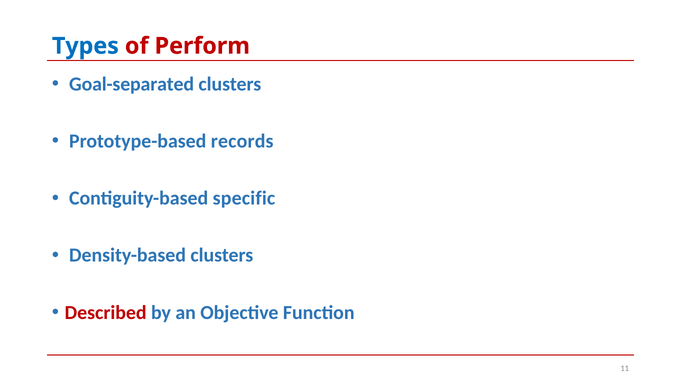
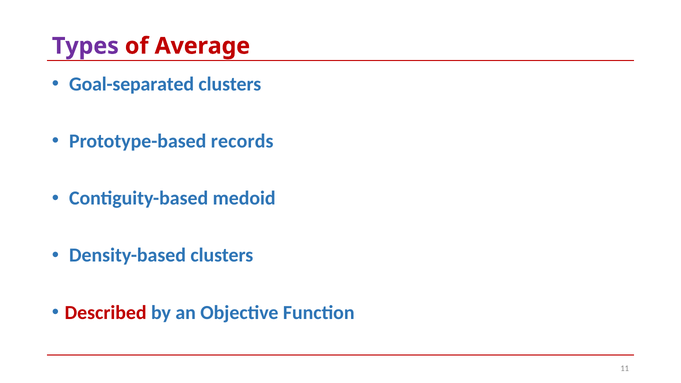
Types colour: blue -> purple
Perform: Perform -> Average
specific: specific -> medoid
